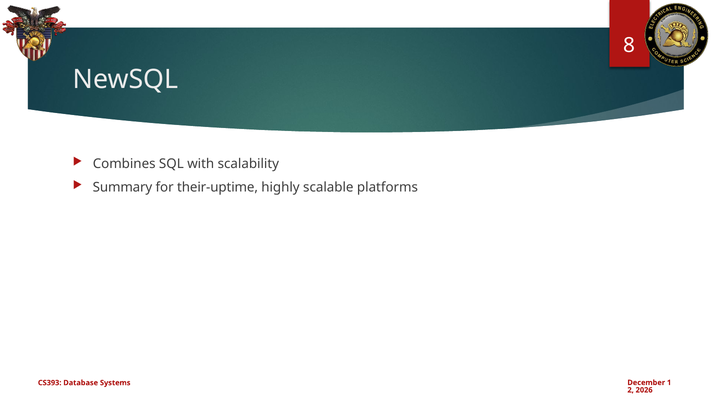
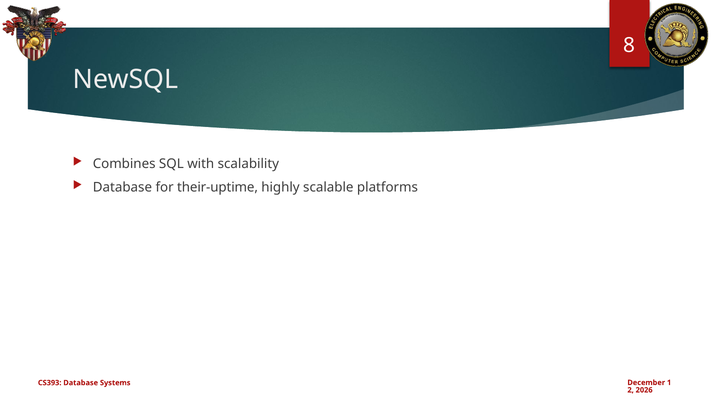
Summary at (123, 187): Summary -> Database
